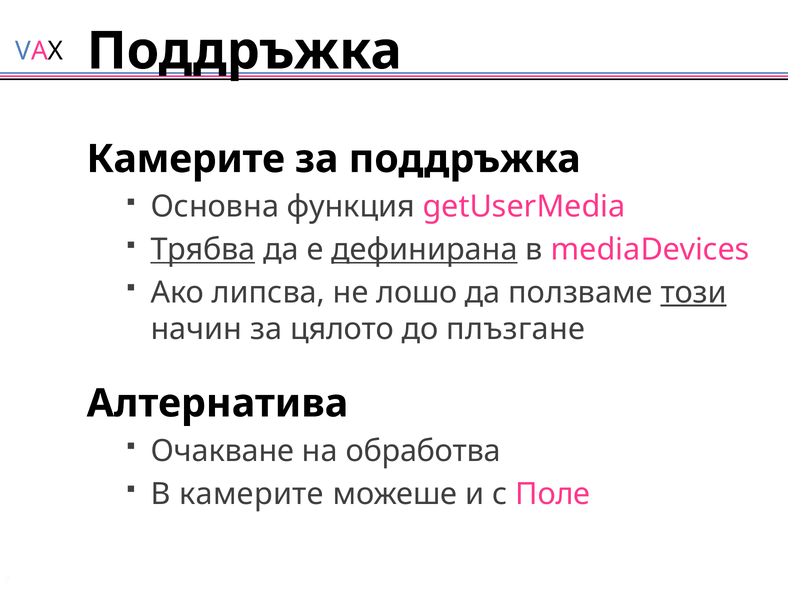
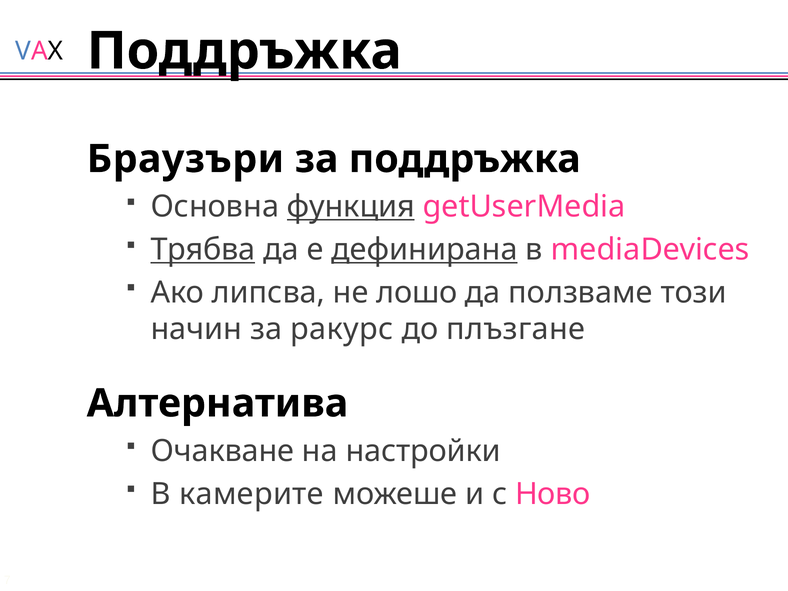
Камерите at (186, 159): Камерите -> Браузъри
функция underline: none -> present
този underline: present -> none
цялото: цялото -> ракурс
обработва: обработва -> настройки
Поле: Поле -> Ново
